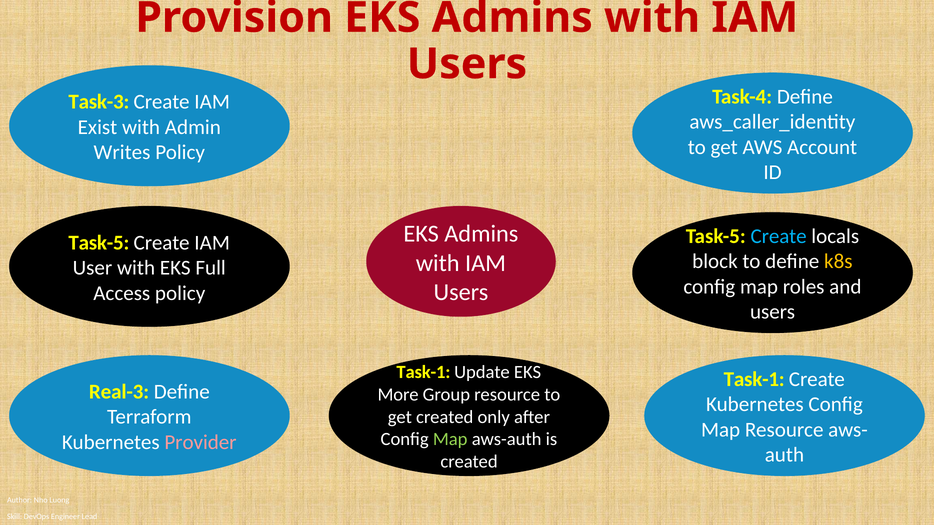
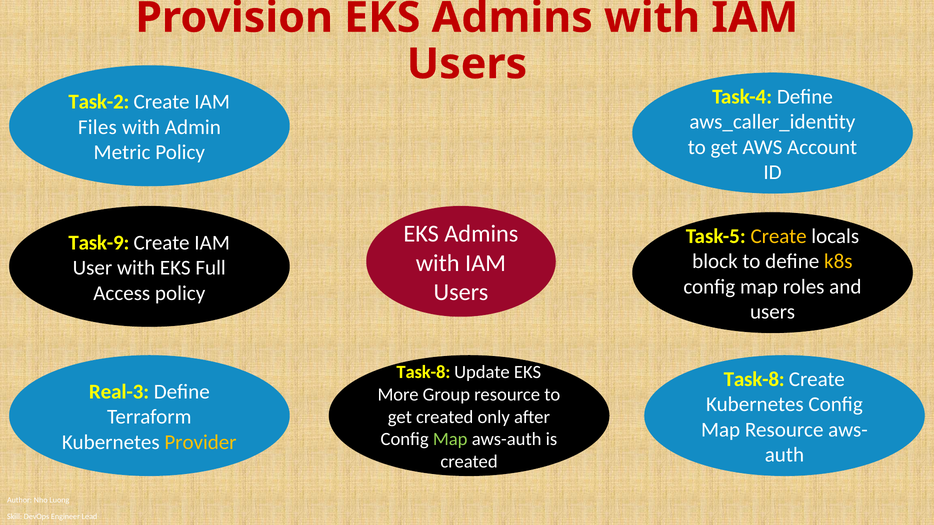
Task-3: Task-3 -> Task-2
Exist: Exist -> Files
Writes: Writes -> Metric
Create at (779, 236) colour: light blue -> yellow
Task-5 at (99, 243): Task-5 -> Task-9
Task-1 at (423, 372): Task-1 -> Task-8
Task-1 at (754, 379): Task-1 -> Task-8
Provider colour: pink -> yellow
